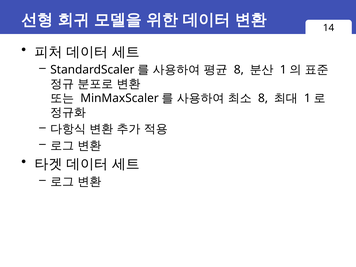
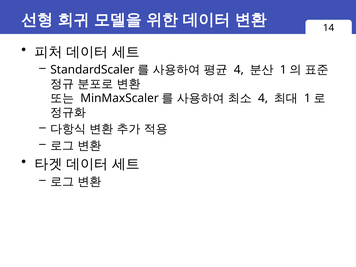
8 at (239, 70): 8 -> 4
8 at (263, 98): 8 -> 4
